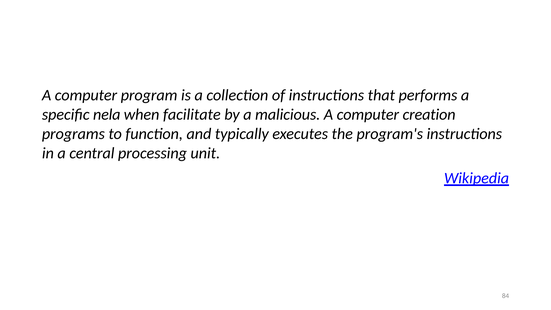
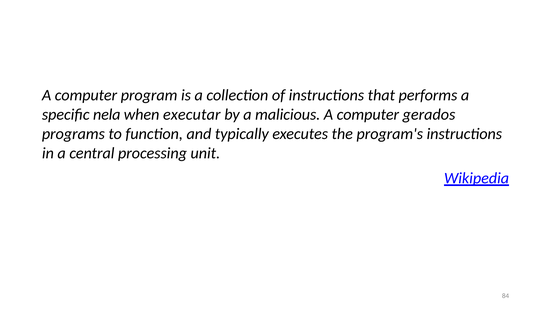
facilitate: facilitate -> executar
creation: creation -> gerados
